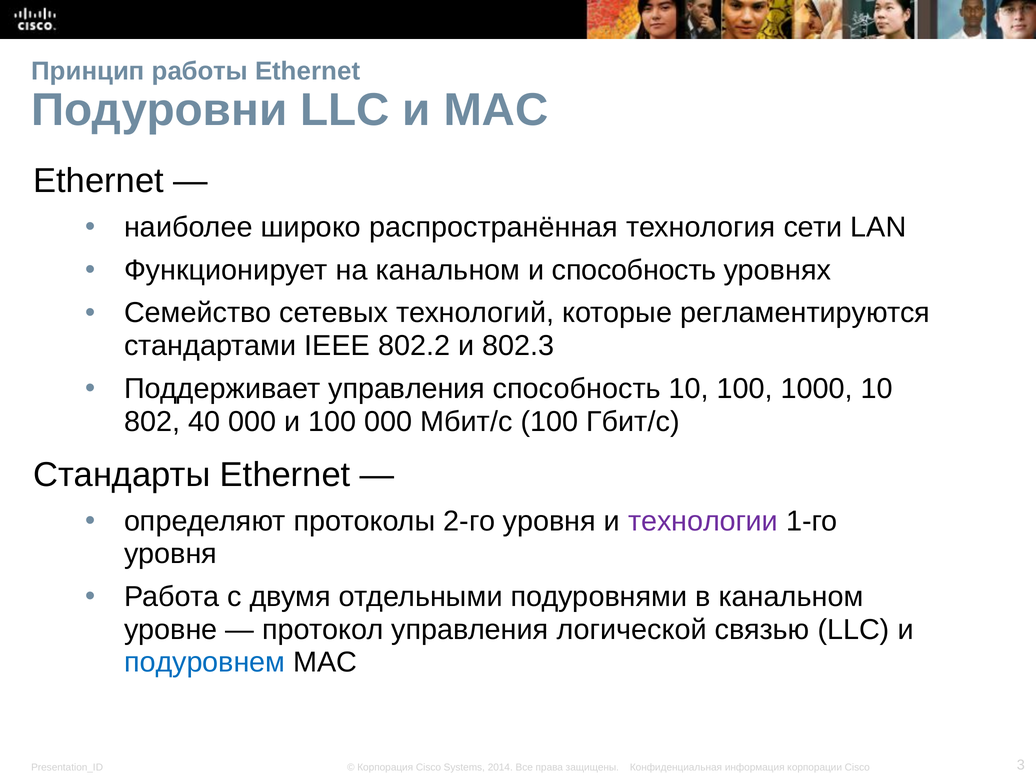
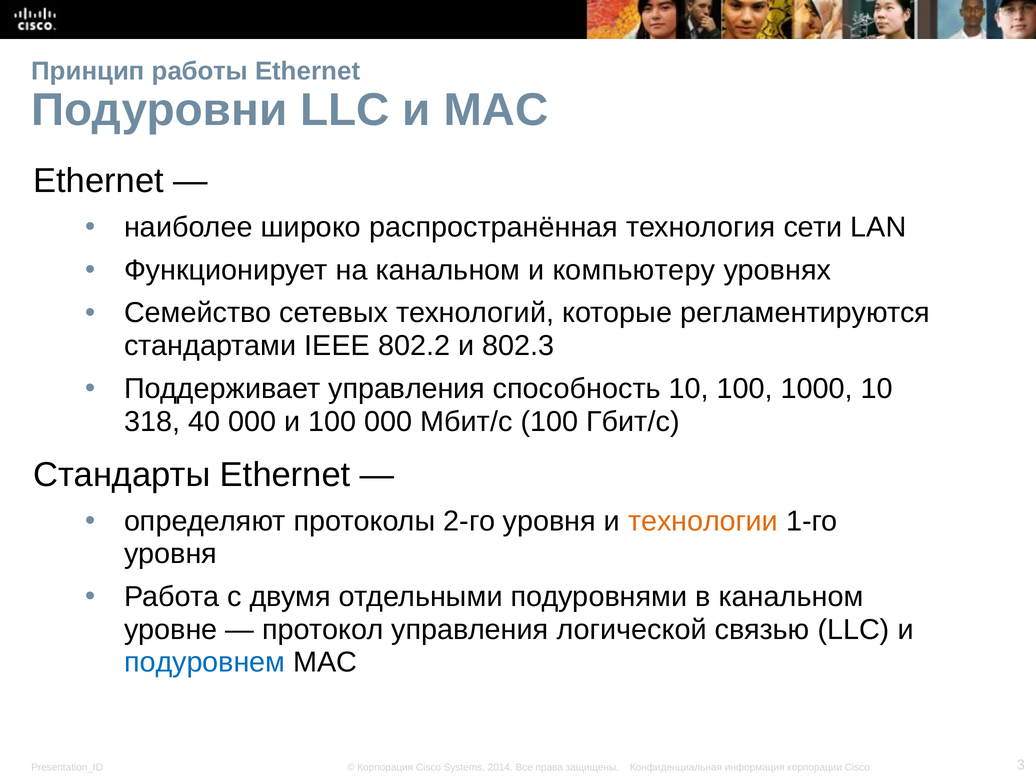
и способность: способность -> компьютеру
802: 802 -> 318
технологии colour: purple -> orange
